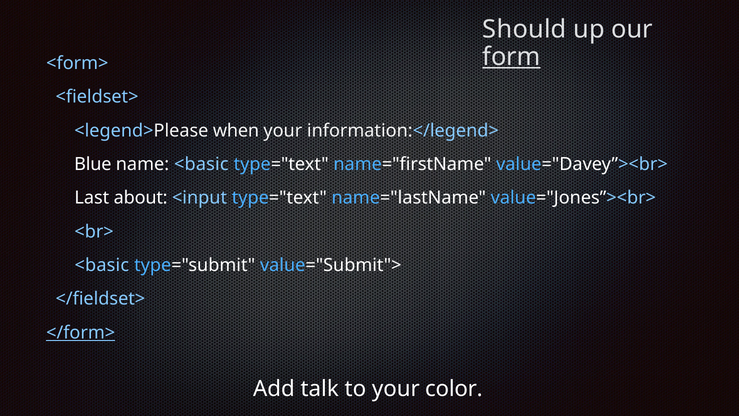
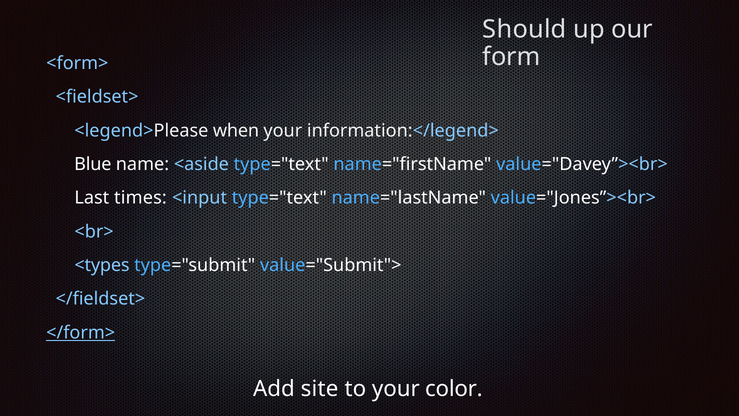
form underline: present -> none
name <basic: <basic -> <aside
about: about -> times
<basic at (102, 265): <basic -> <types
talk: talk -> site
